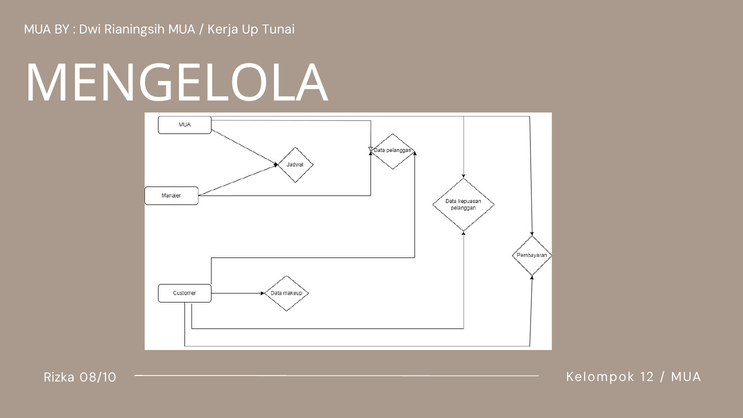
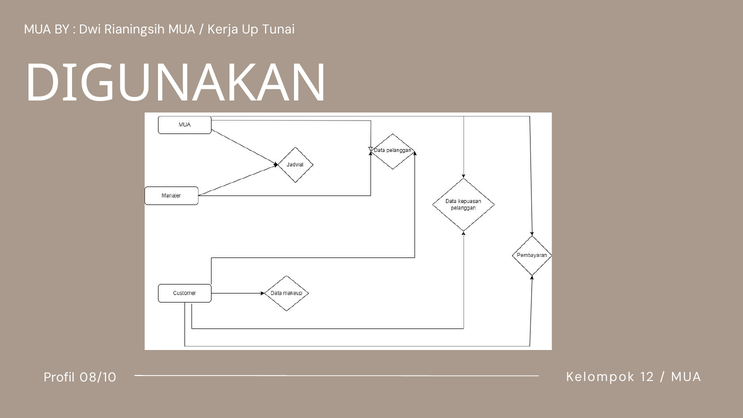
MENGELOLA: MENGELOLA -> DIGUNAKAN
Rizka: Rizka -> Profil
